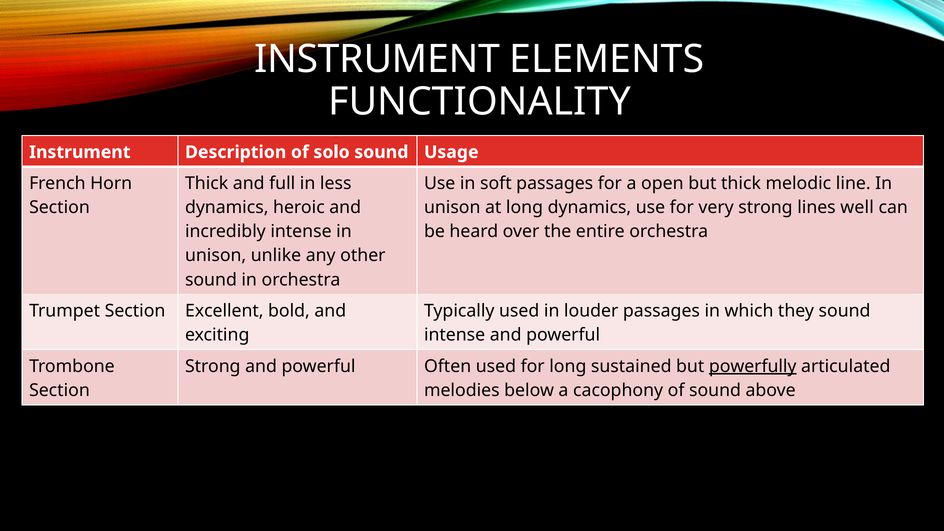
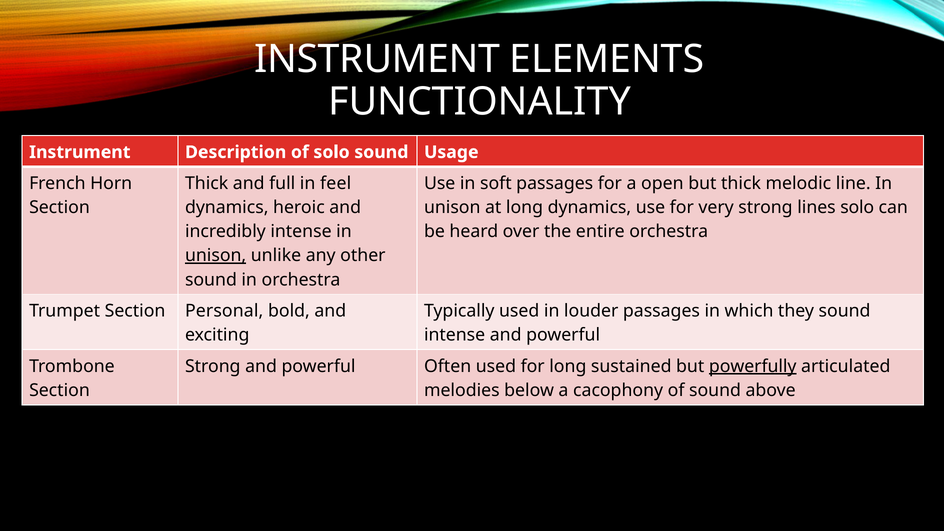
less: less -> feel
lines well: well -> solo
unison at (216, 256) underline: none -> present
Excellent: Excellent -> Personal
